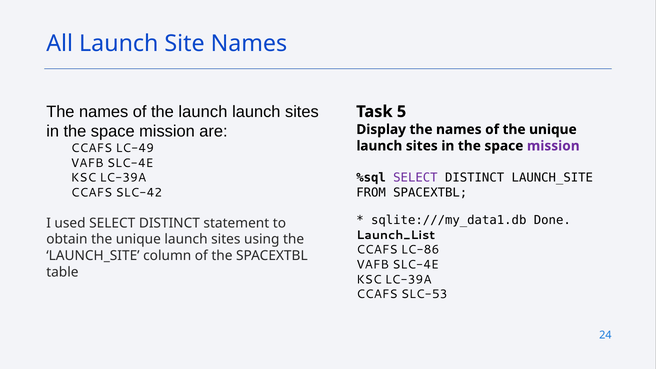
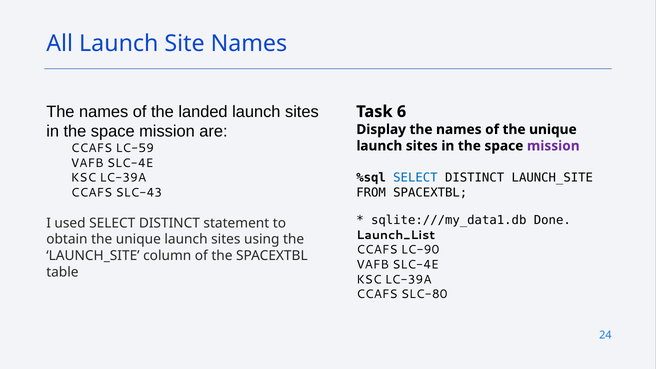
the launch: launch -> landed
5: 5 -> 6
LC-49: LC-49 -> LC-59
SELECT at (415, 178) colour: purple -> blue
SLC-42: SLC-42 -> SLC-43
LC-86: LC-86 -> LC-90
SLC-53: SLC-53 -> SLC-80
